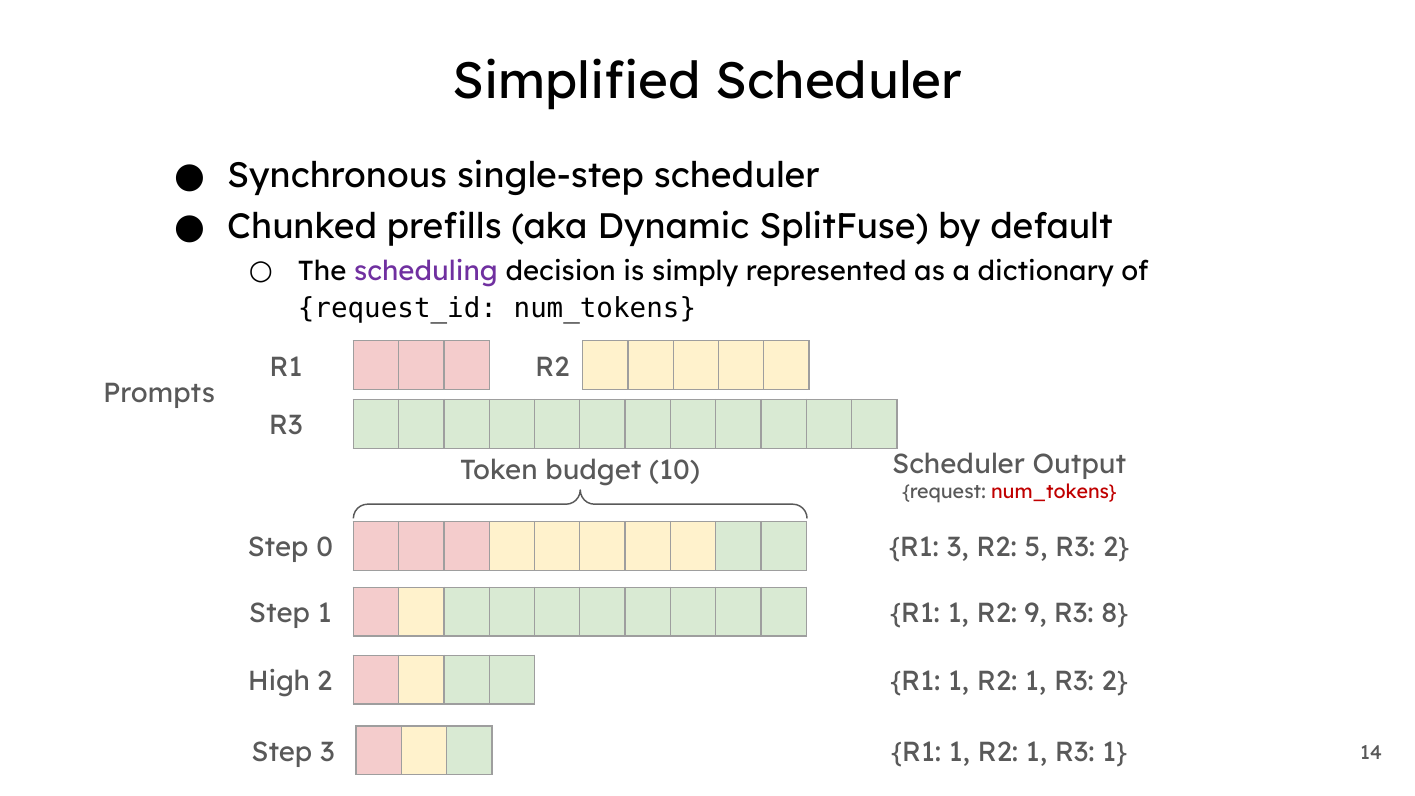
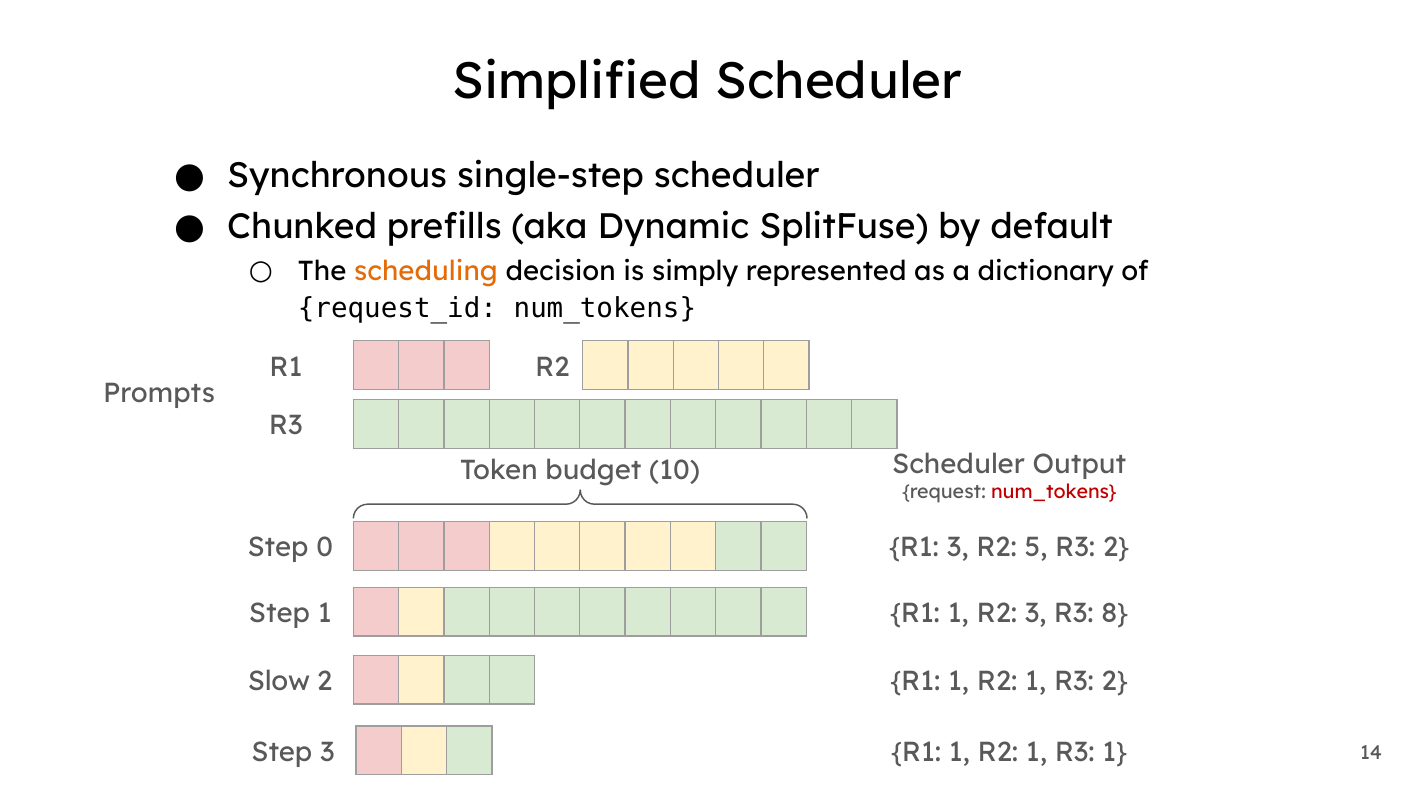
scheduling colour: purple -> orange
R2 9: 9 -> 3
High: High -> Slow
